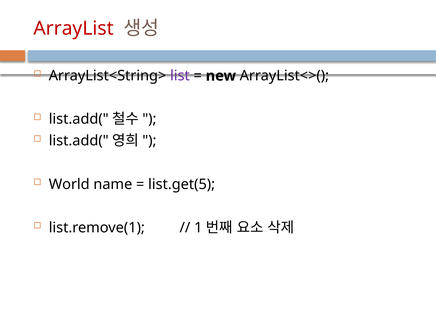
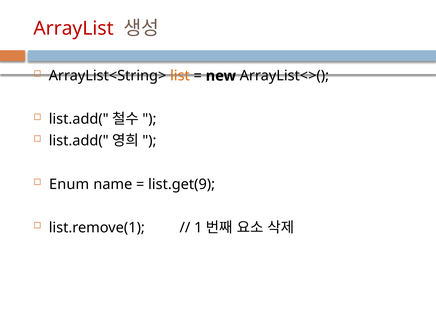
list colour: purple -> orange
World: World -> Enum
list.get(5: list.get(5 -> list.get(9
